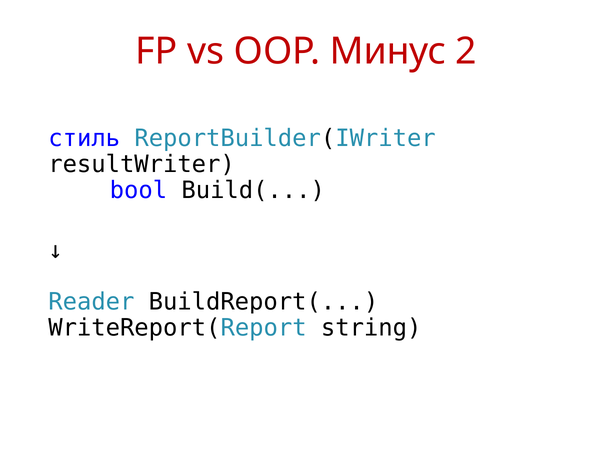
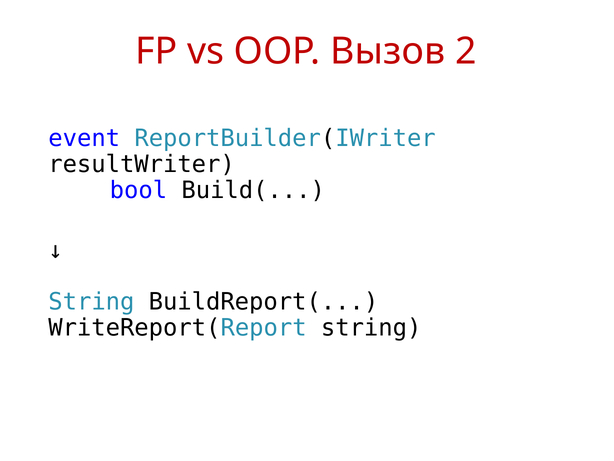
Минус: Минус -> Вызов
стиль: стиль -> event
Reader at (91, 302): Reader -> String
